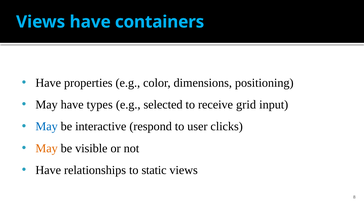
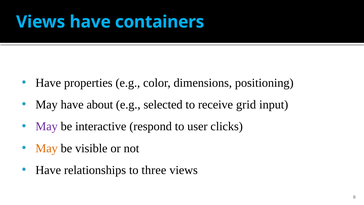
types: types -> about
May at (47, 126) colour: blue -> purple
static: static -> three
